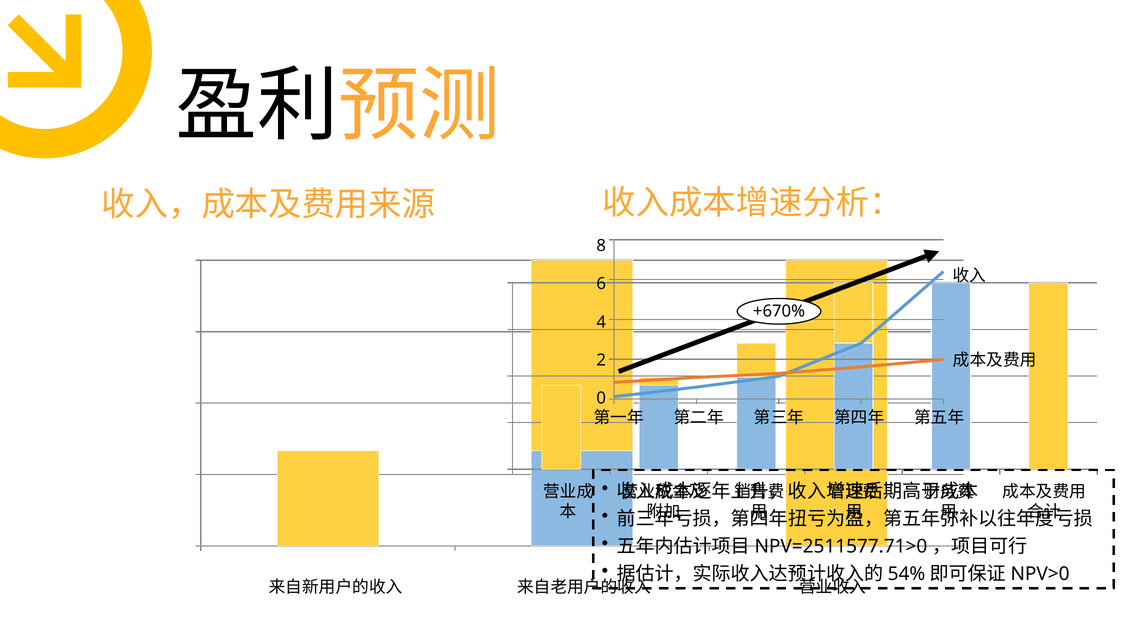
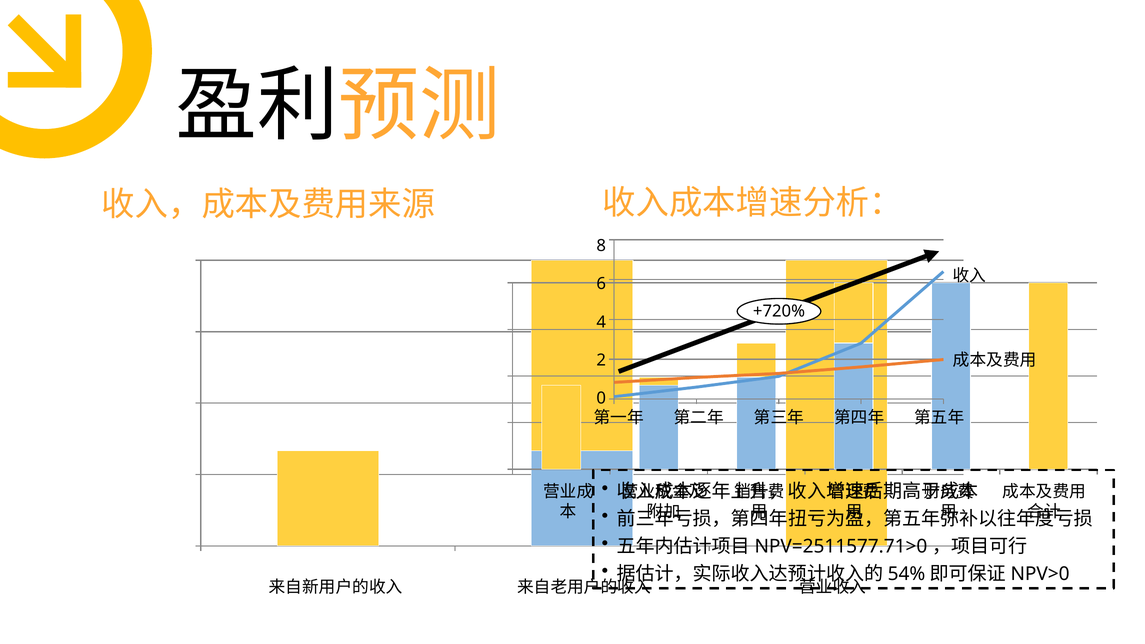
+670%: +670% -> +720%
